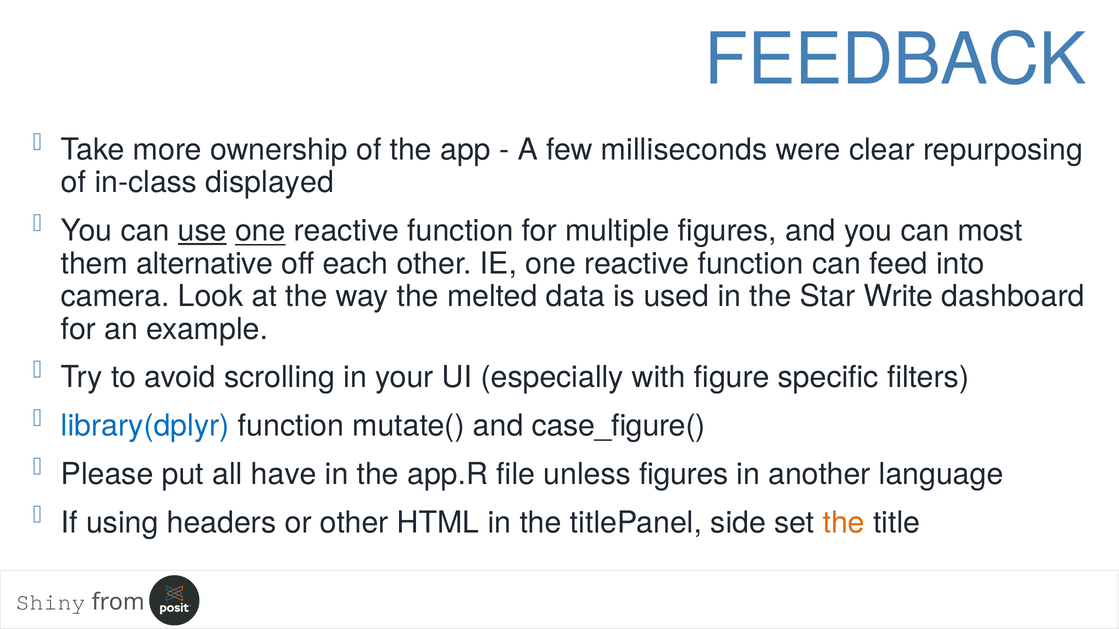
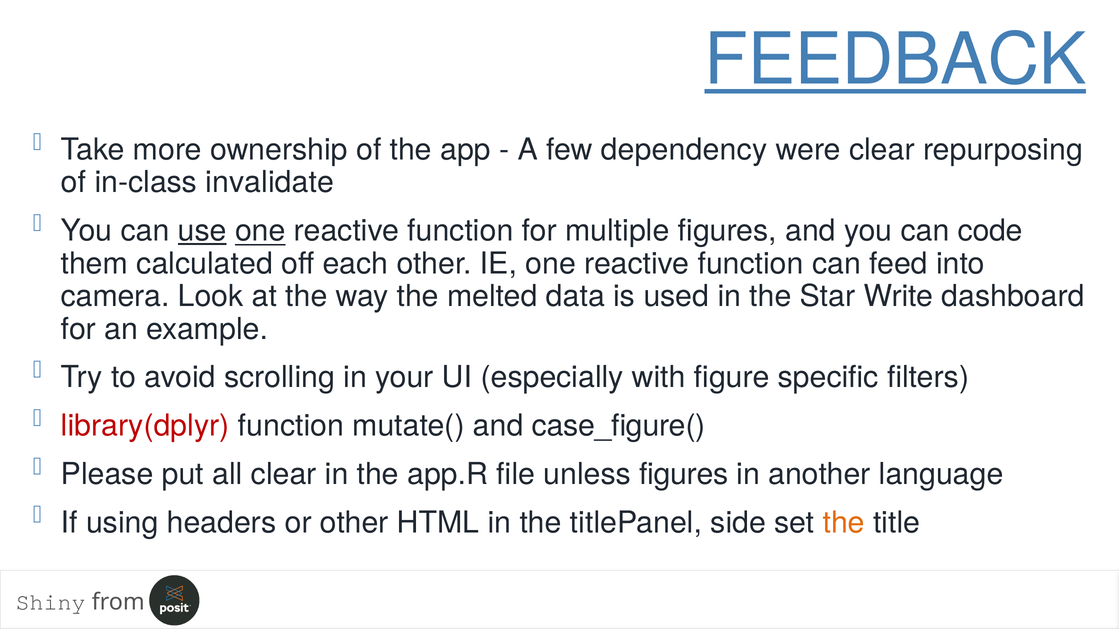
FEEDBACK underline: none -> present
milliseconds: milliseconds -> dependency
displayed: displayed -> invalidate
most: most -> code
alternative: alternative -> calculated
library(dplyr colour: blue -> red
all have: have -> clear
